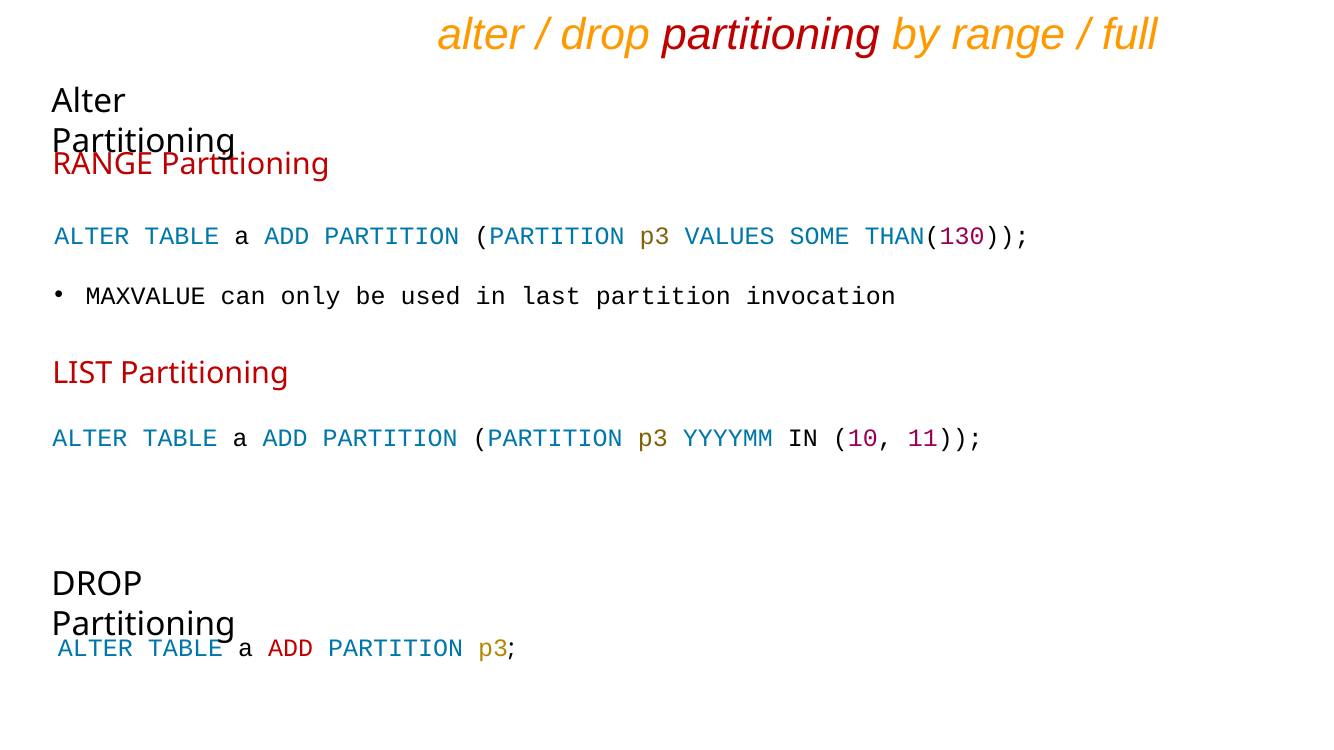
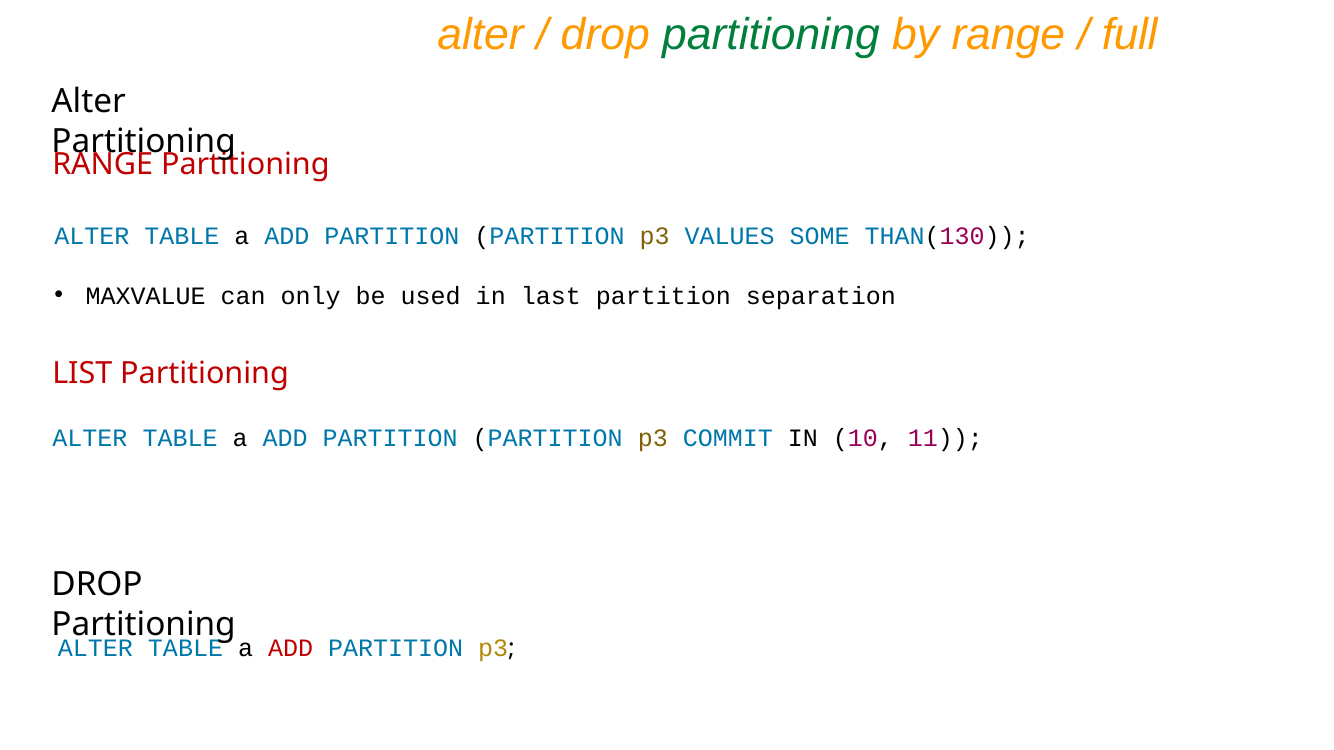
partitioning at (771, 35) colour: red -> green
invocation: invocation -> separation
YYYYMM: YYYYMM -> COMMIT
